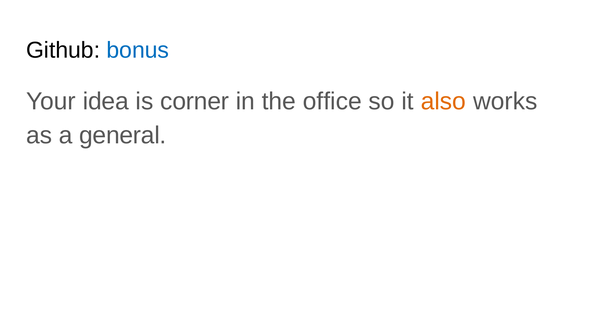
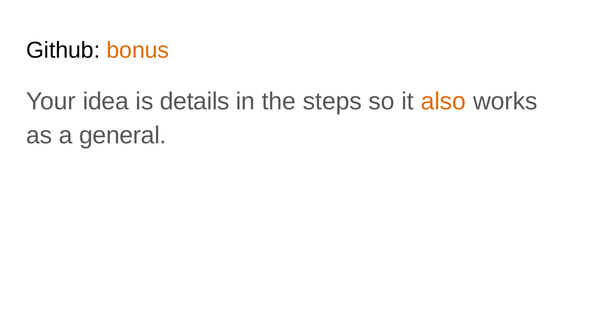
bonus colour: blue -> orange
corner: corner -> details
office: office -> steps
